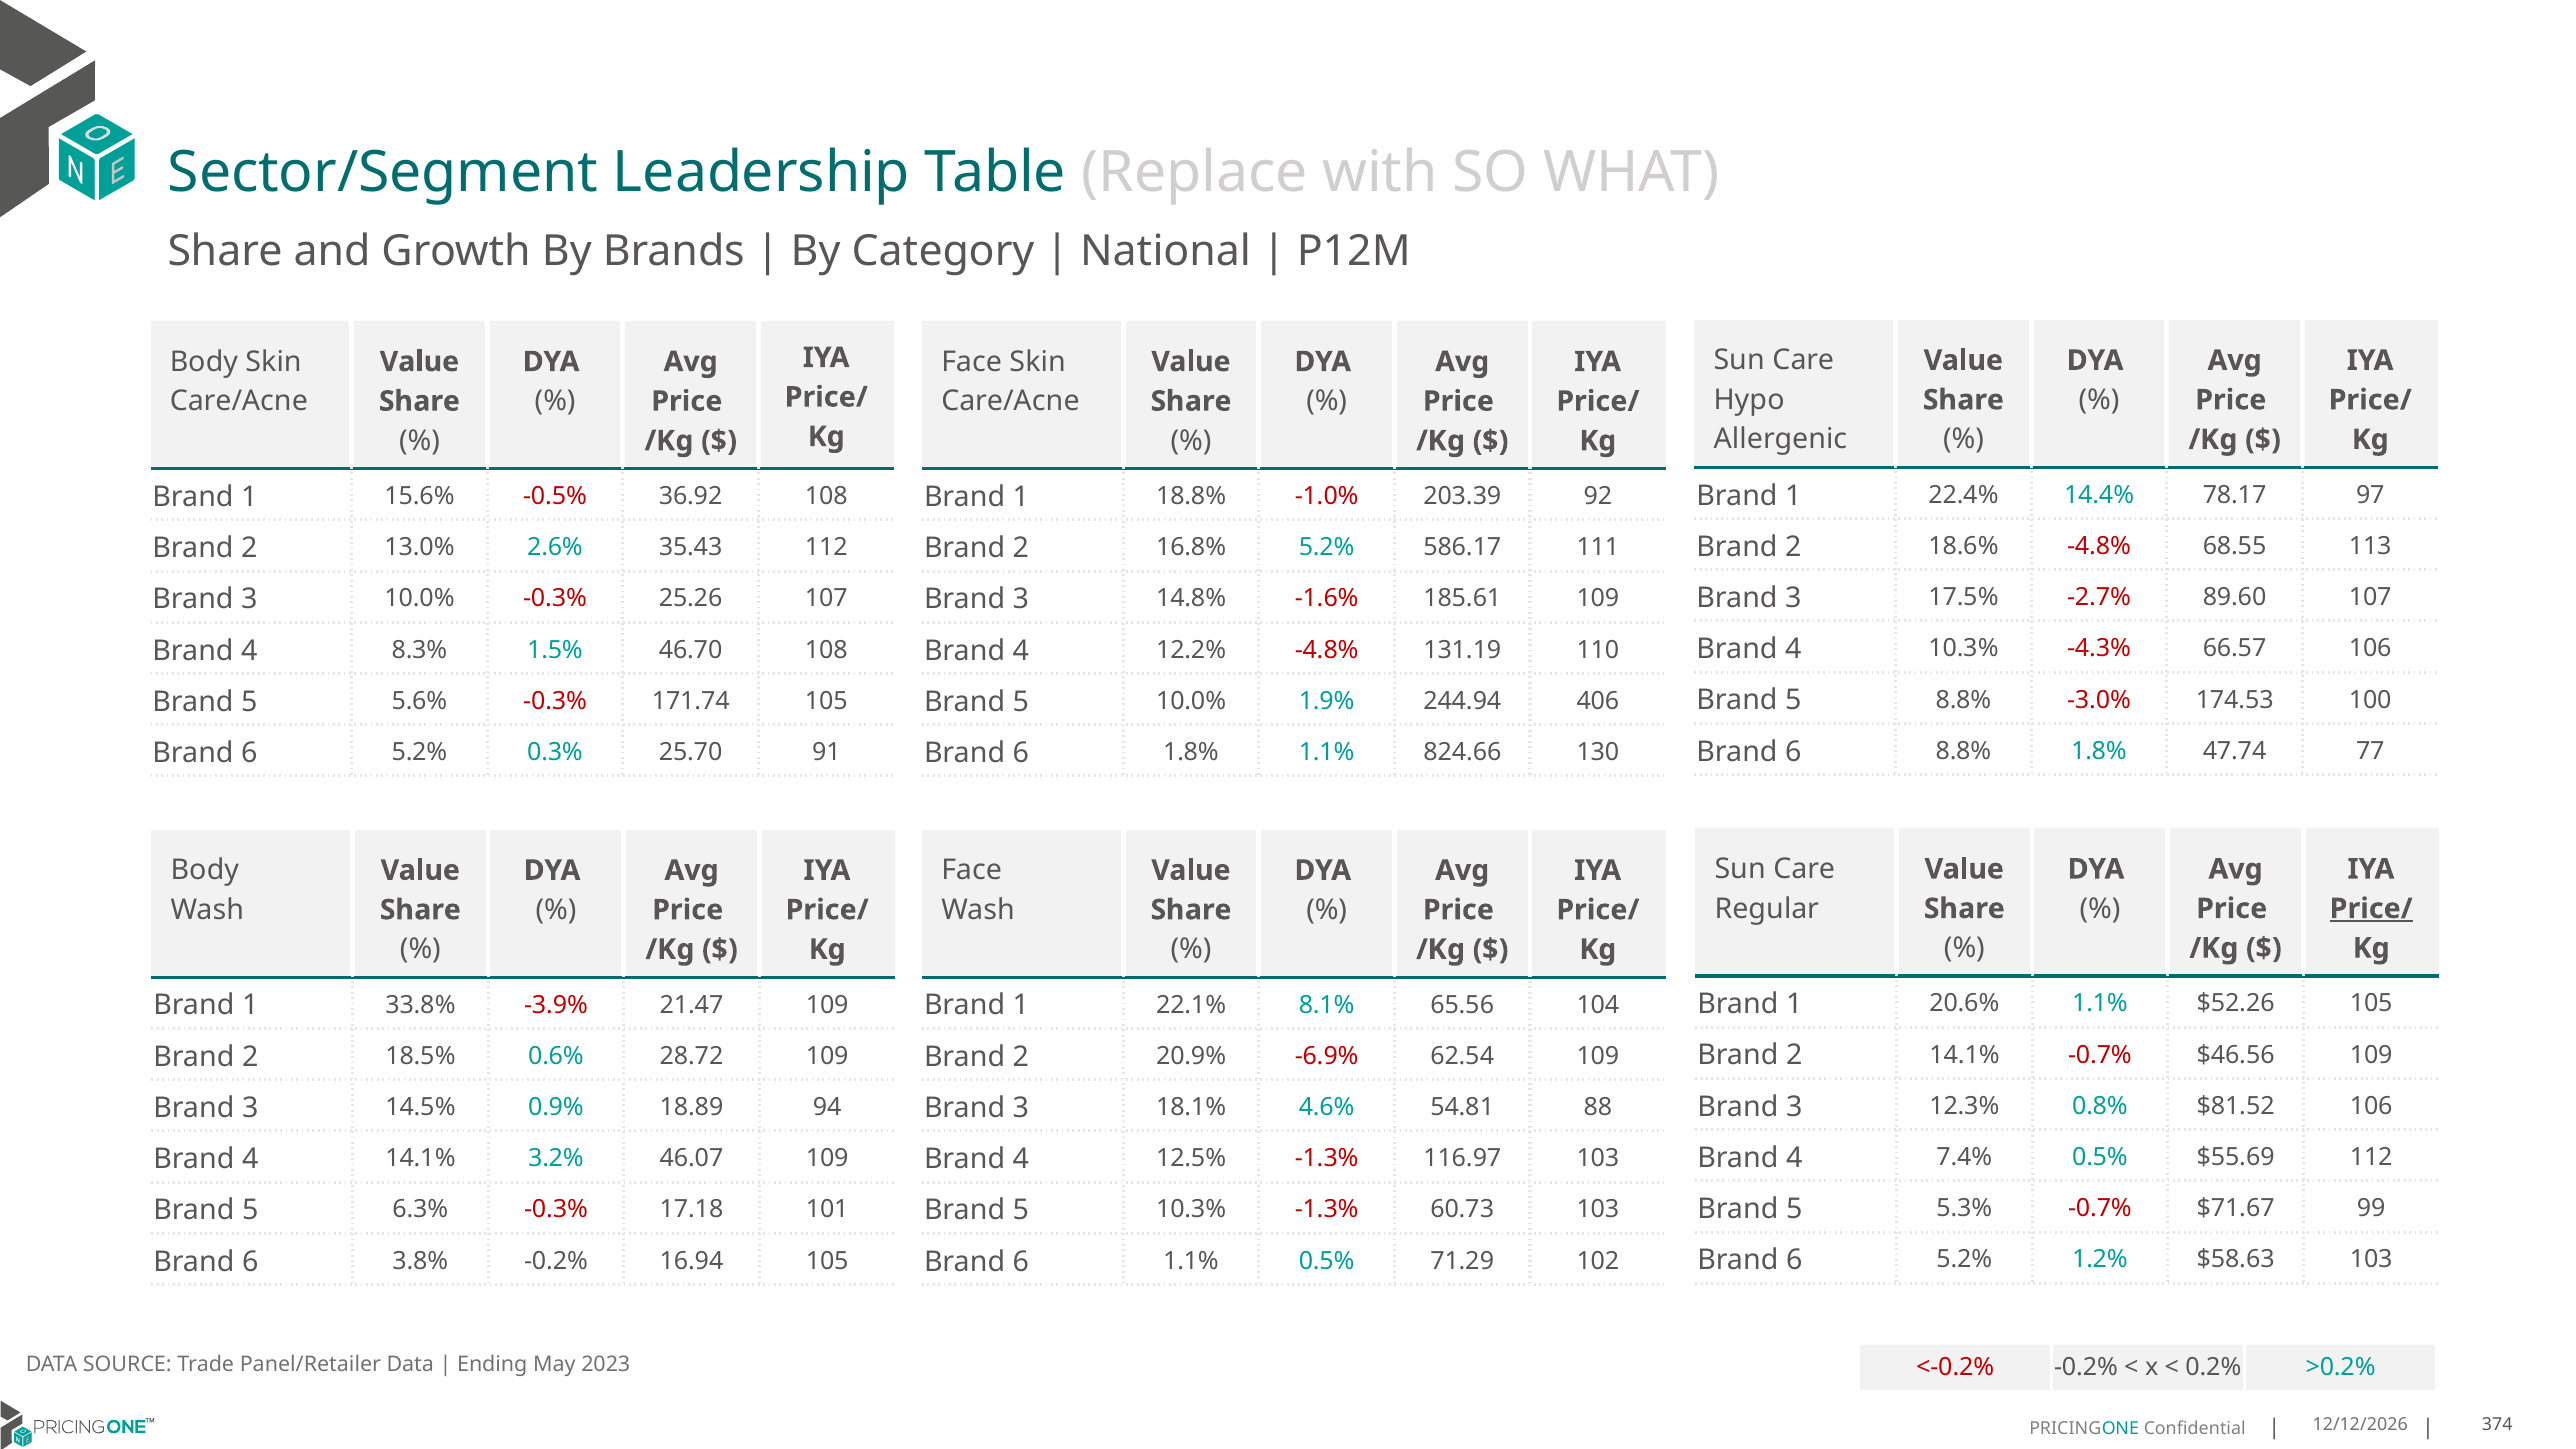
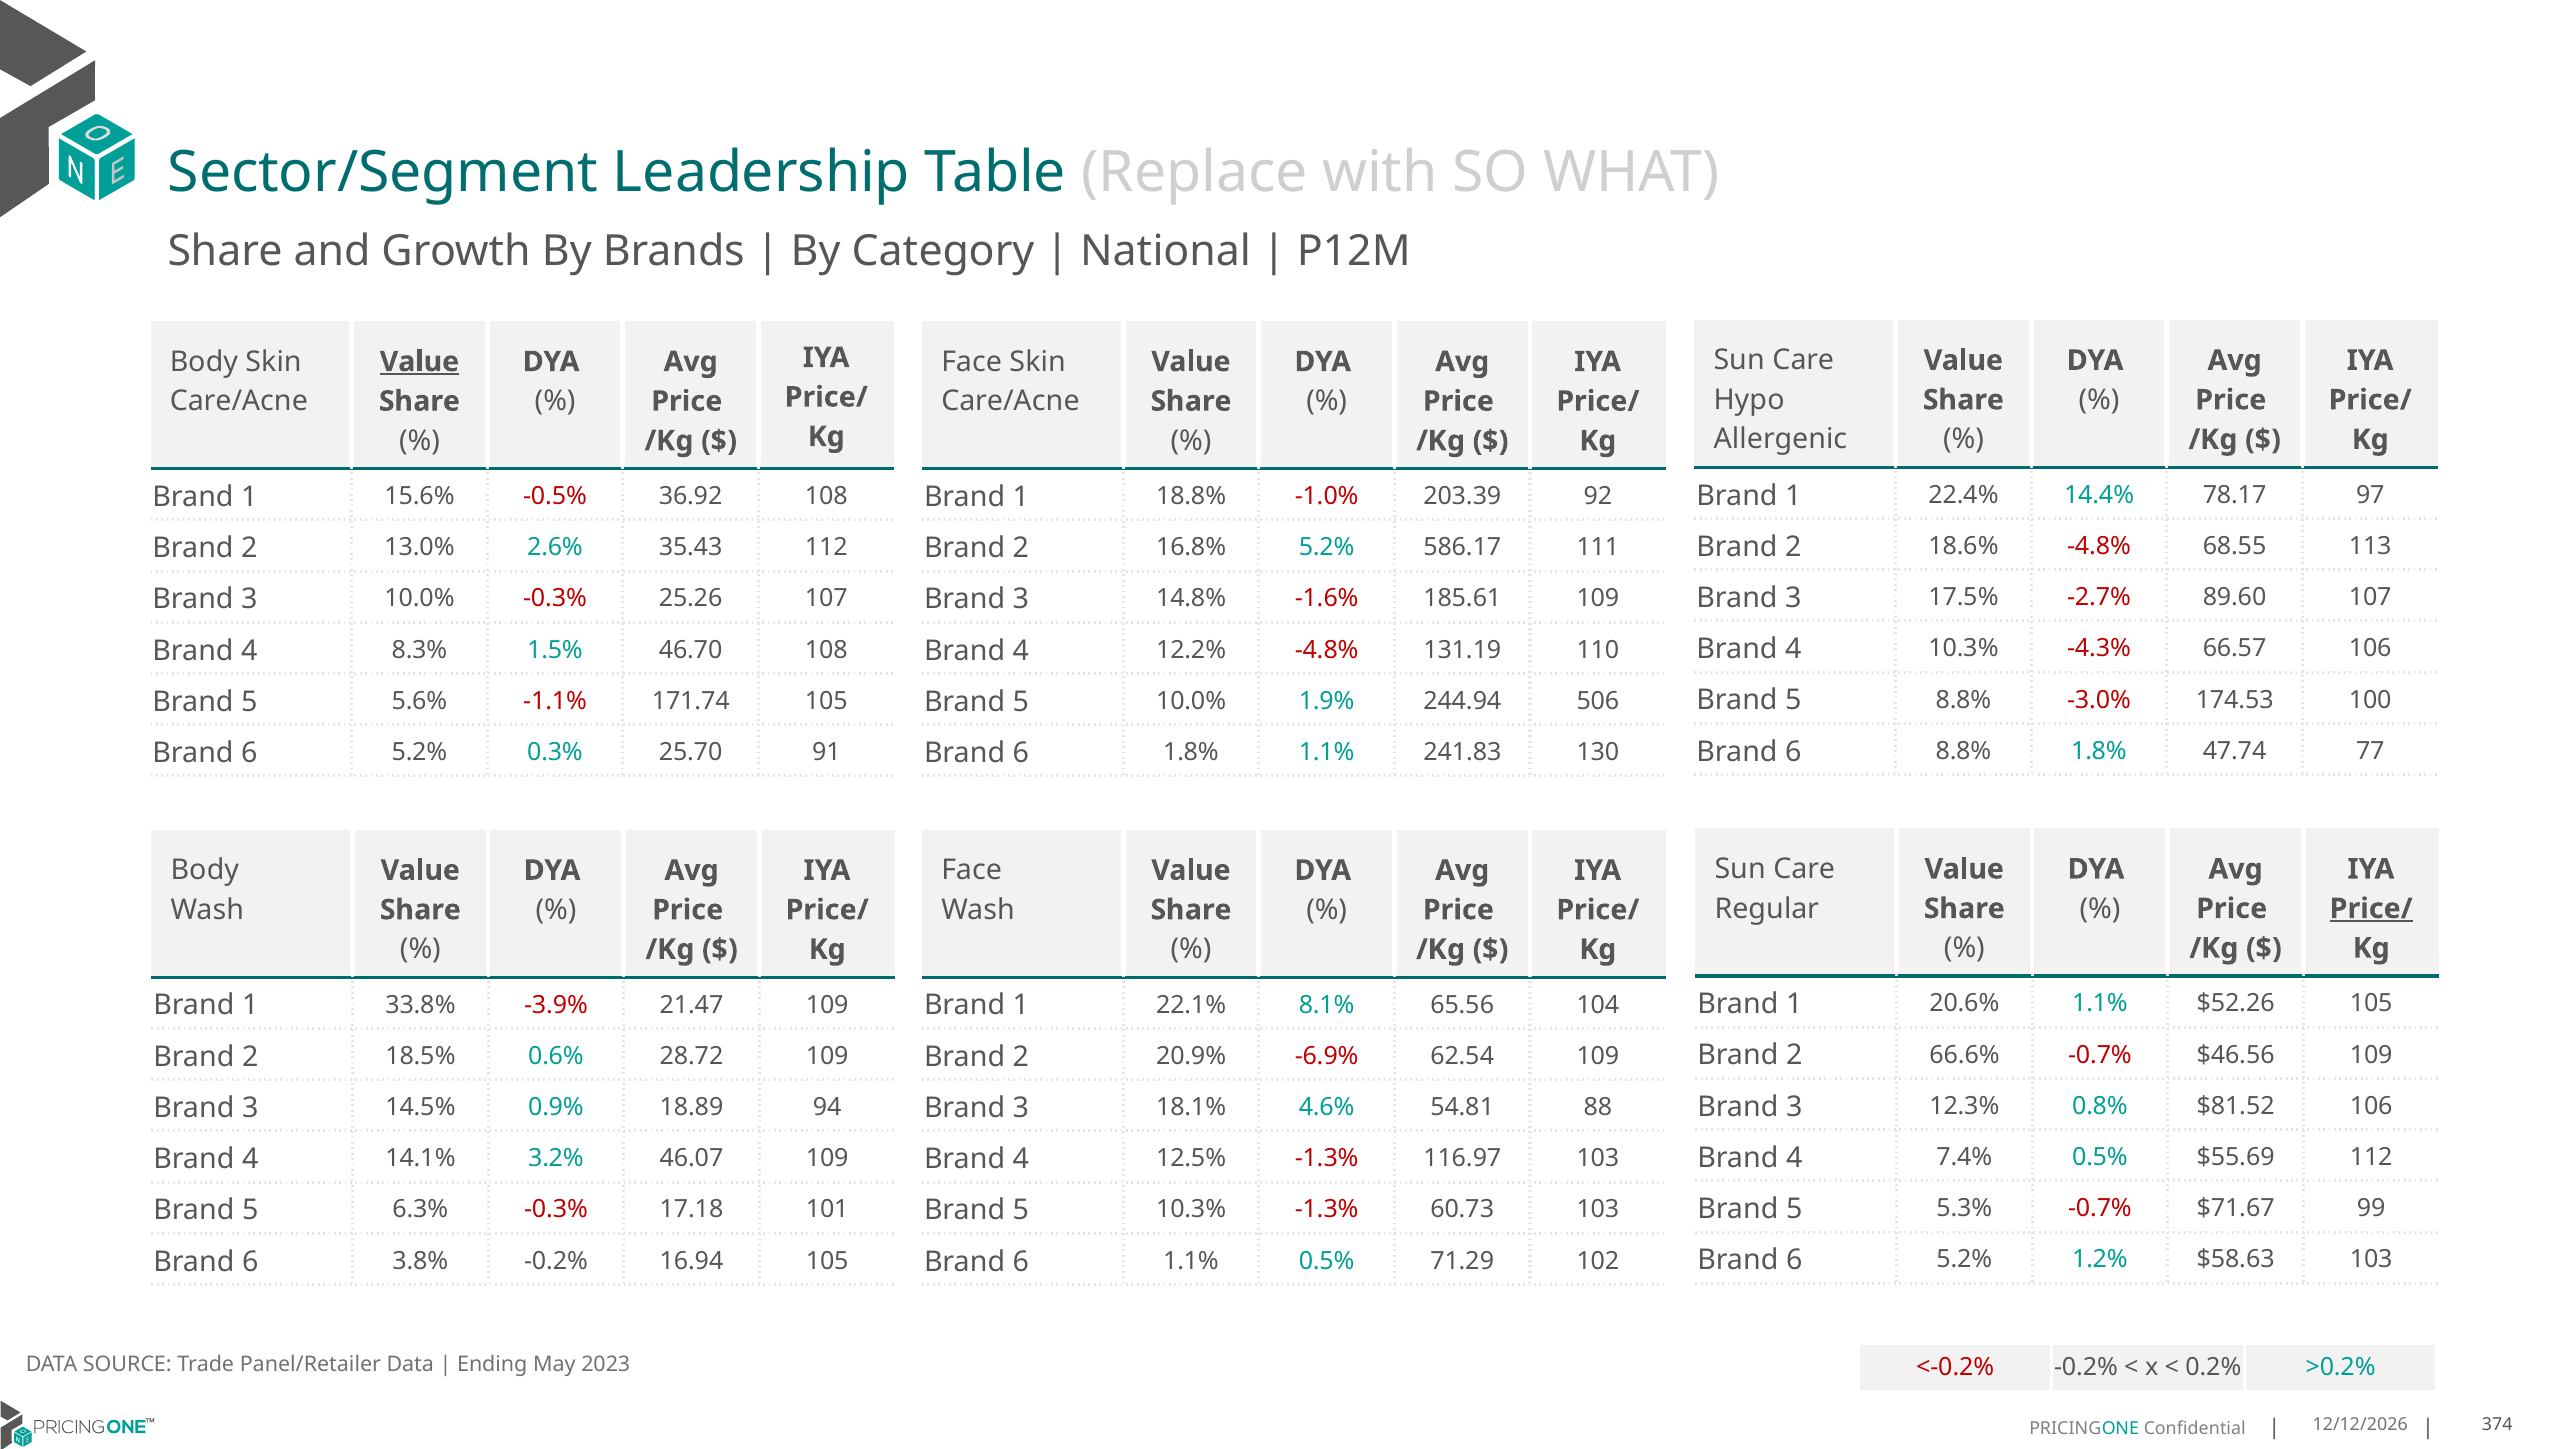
Value at (419, 362) underline: none -> present
5.6% -0.3%: -0.3% -> -1.1%
406: 406 -> 506
824.66: 824.66 -> 241.83
2 14.1%: 14.1% -> 66.6%
